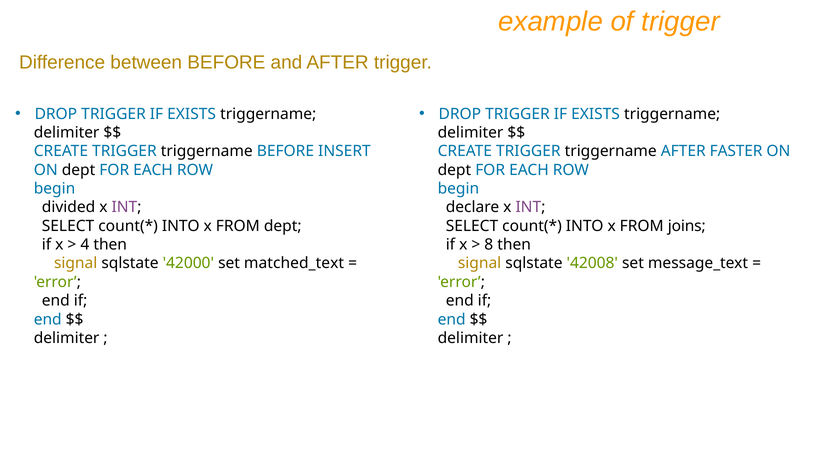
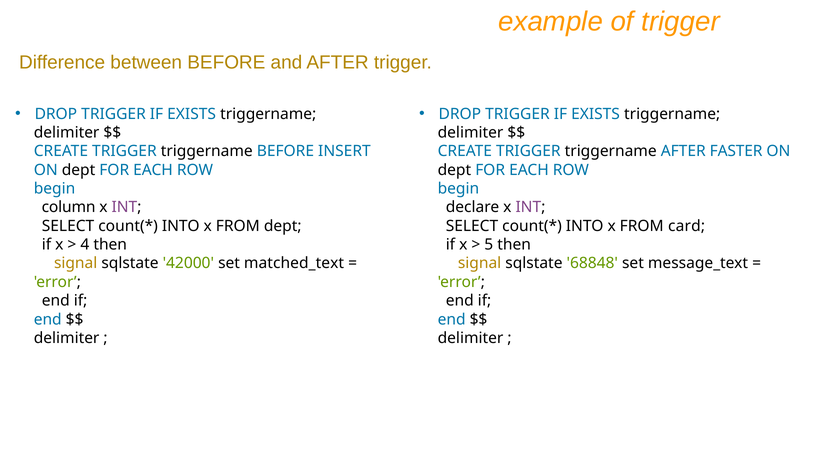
divided: divided -> column
joins: joins -> card
8: 8 -> 5
42008: 42008 -> 68848
